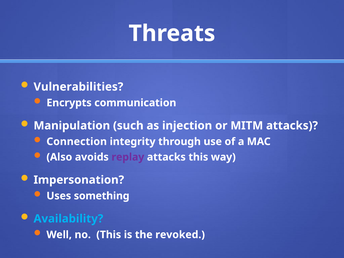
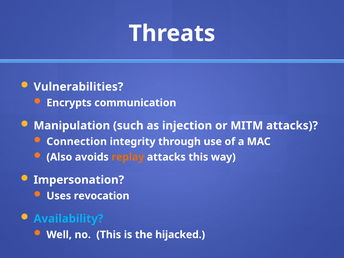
replay colour: purple -> orange
something: something -> revocation
revoked: revoked -> hijacked
